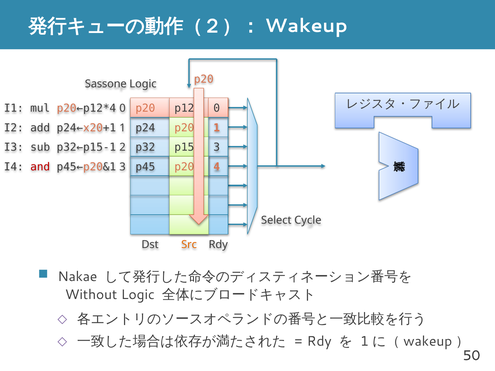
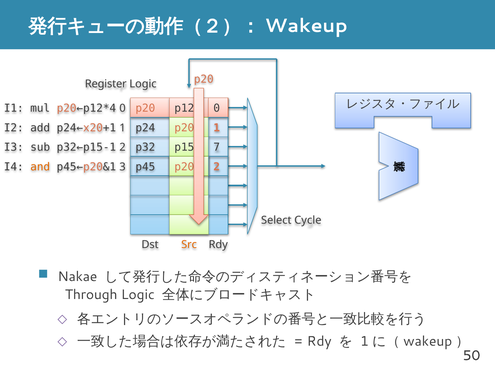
Sassone: Sassone -> Register
3 at (217, 147): 3 -> 7
and colour: red -> orange
4 at (217, 167): 4 -> 2
Without: Without -> Through
